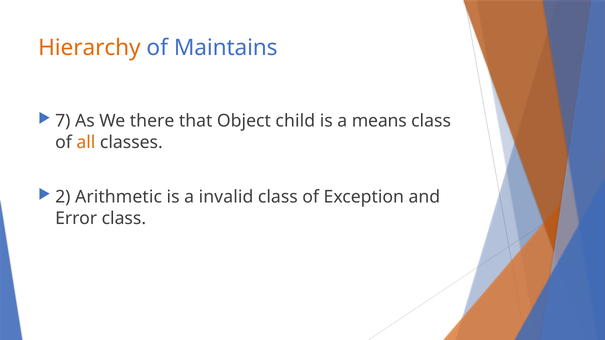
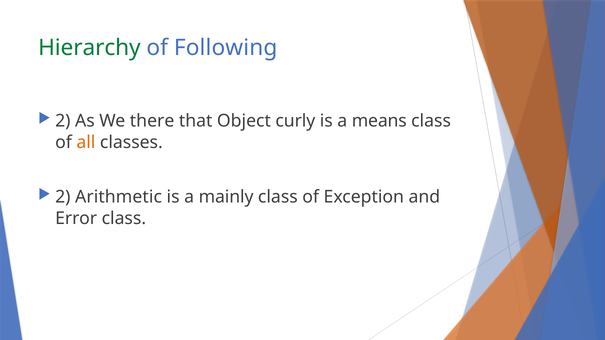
Hierarchy colour: orange -> green
Maintains: Maintains -> Following
7 at (63, 121): 7 -> 2
child: child -> curly
invalid: invalid -> mainly
